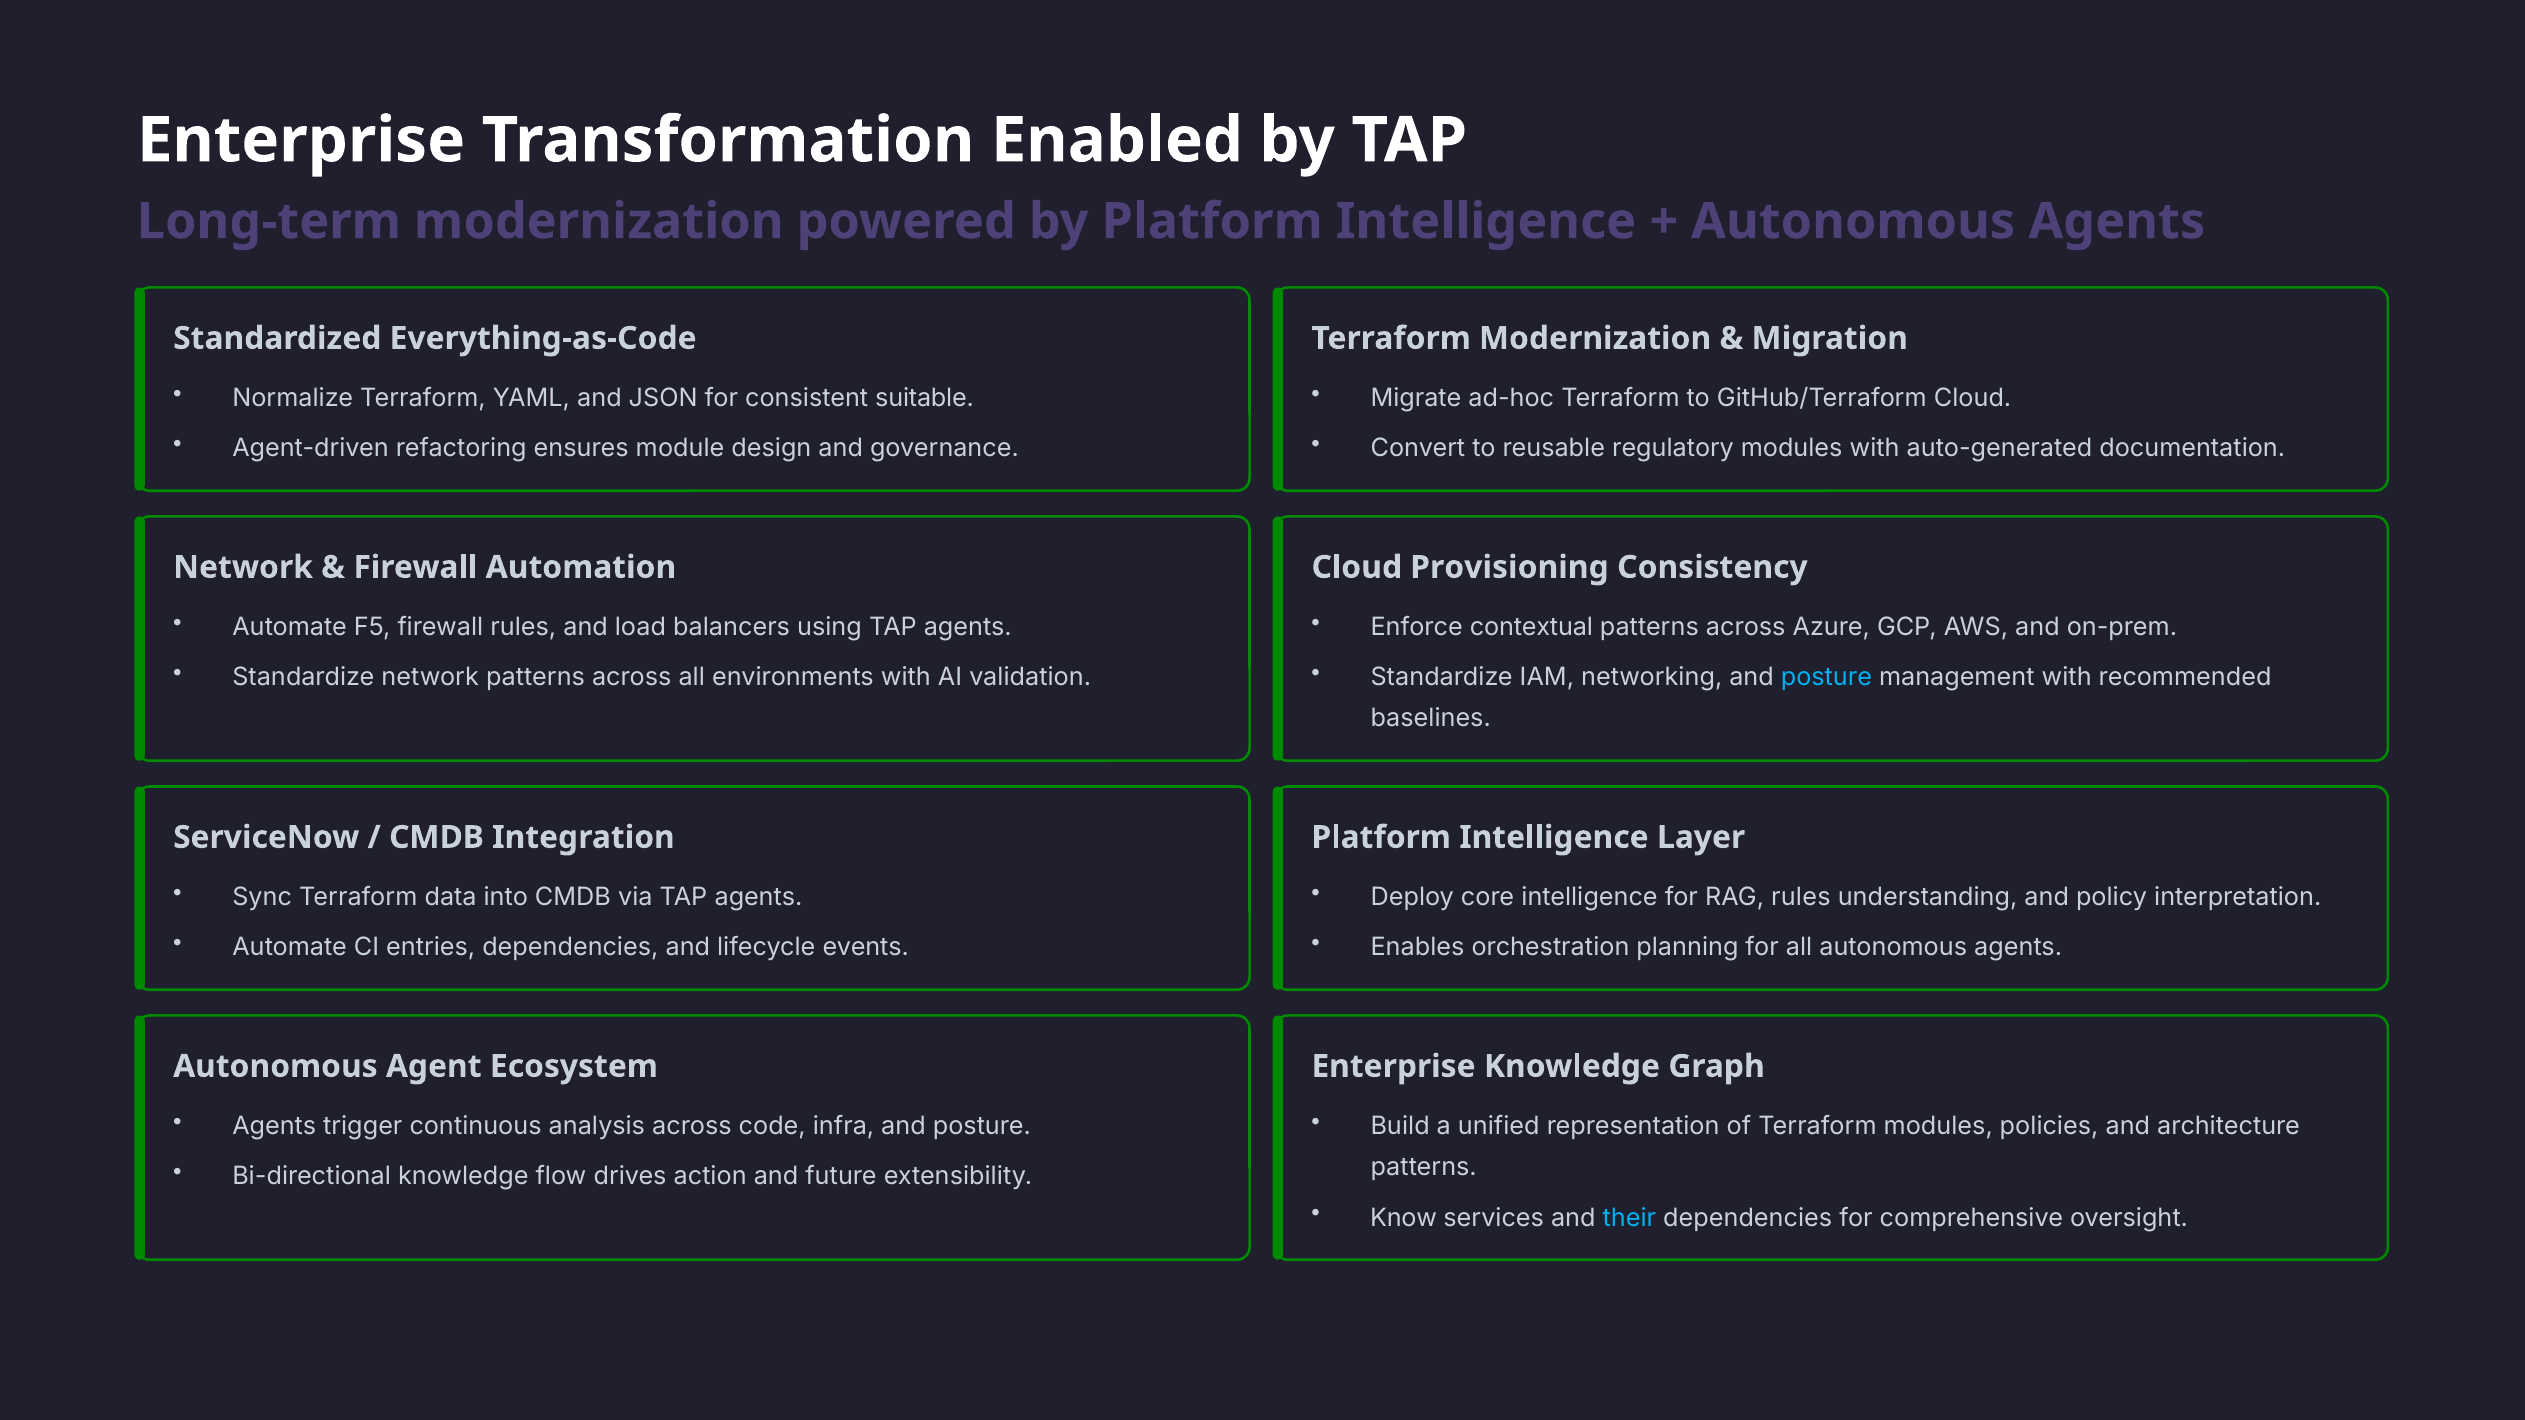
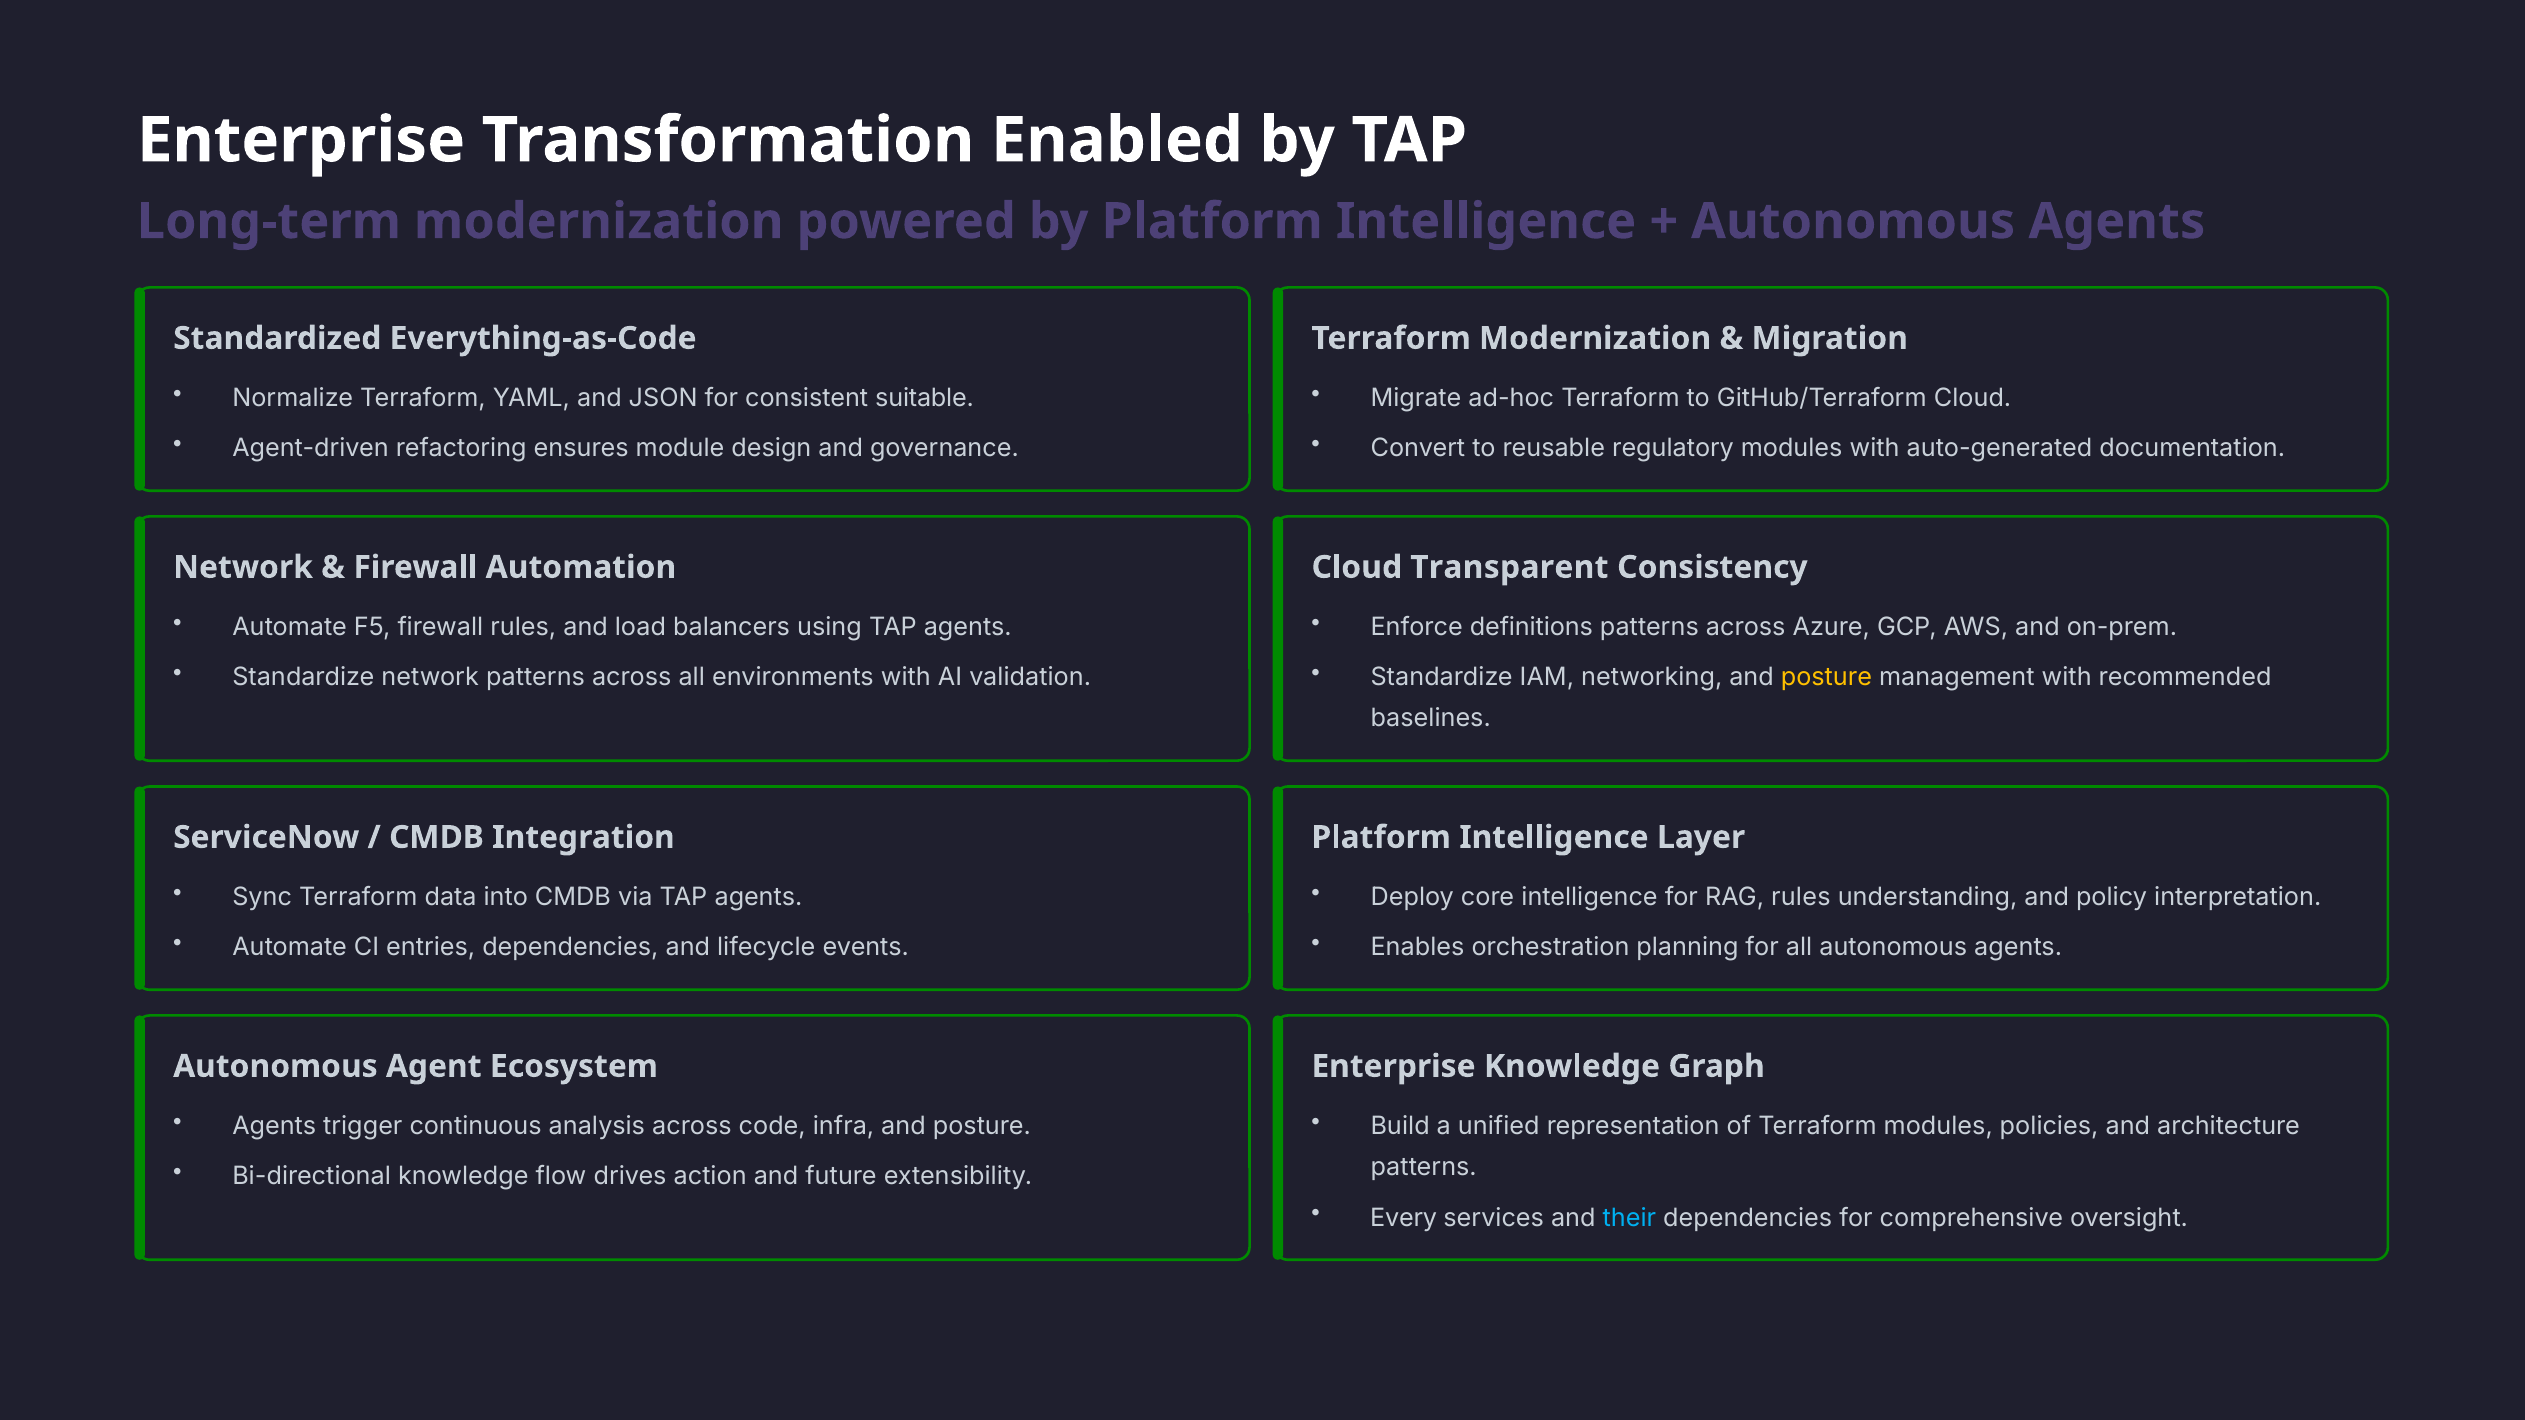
Provisioning: Provisioning -> Transparent
contextual: contextual -> definitions
posture at (1826, 678) colour: light blue -> yellow
Know: Know -> Every
